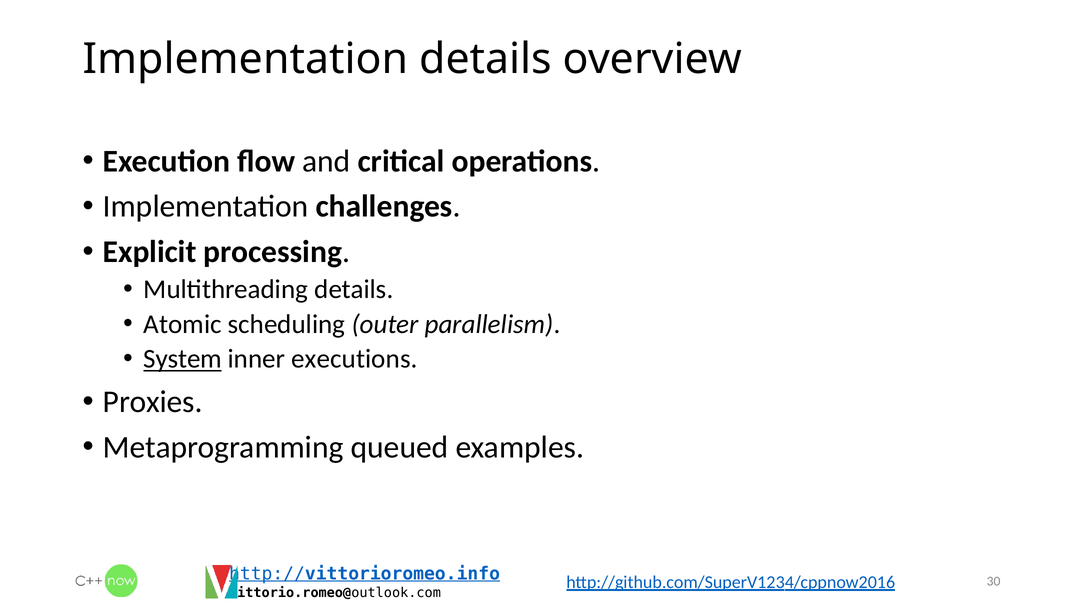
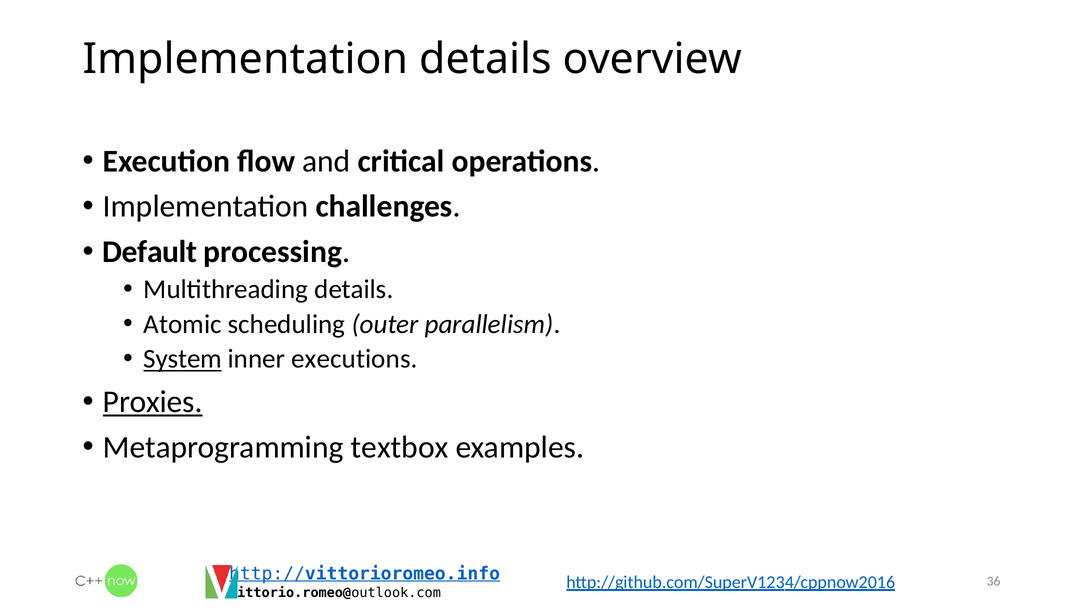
Explicit: Explicit -> Default
Proxies underline: none -> present
queued: queued -> textbox
30: 30 -> 36
